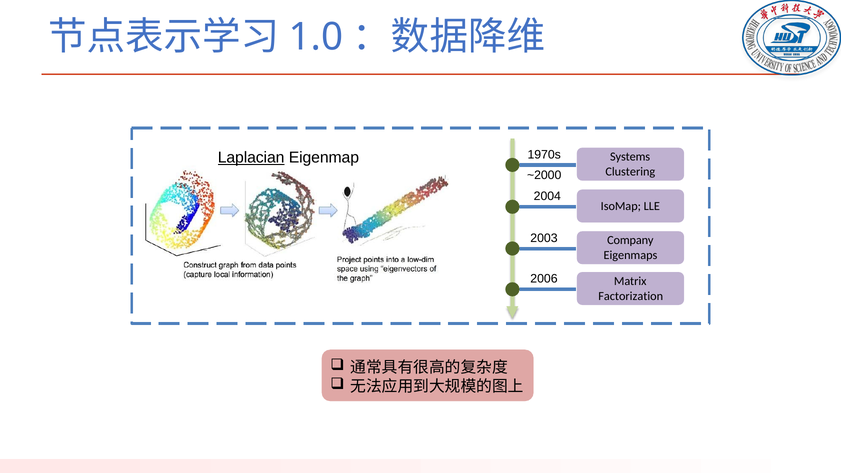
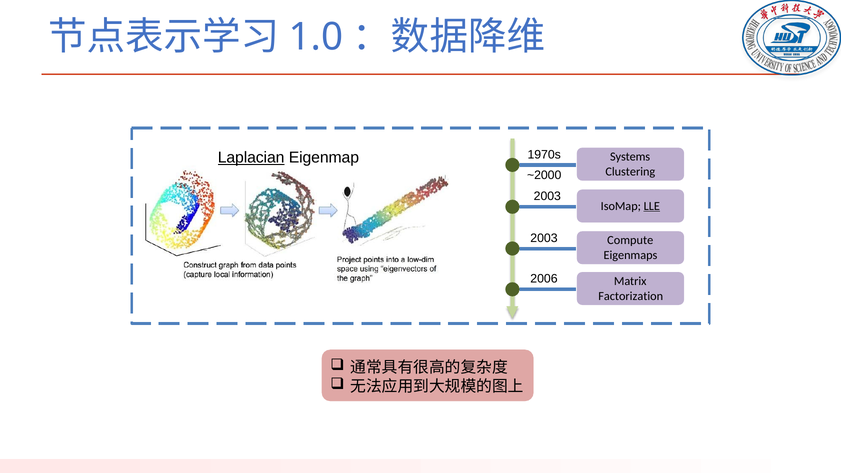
2004 at (547, 196): 2004 -> 2003
LLE underline: none -> present
Company: Company -> Compute
